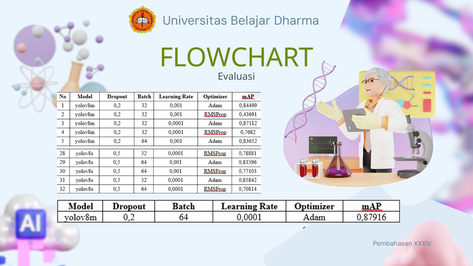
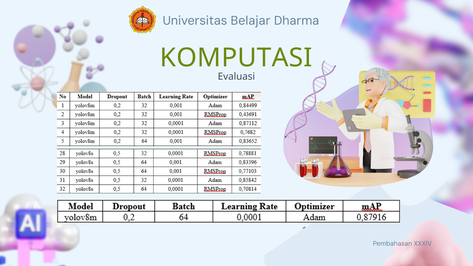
FLOWCHART: FLOWCHART -> KOMPUTASI
